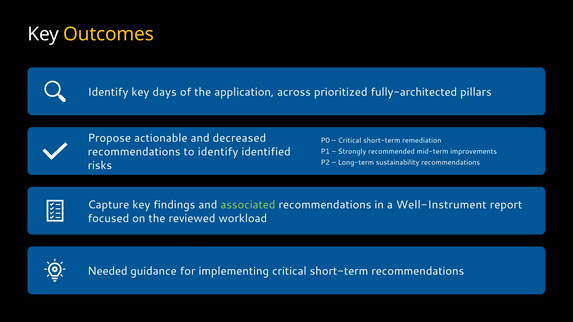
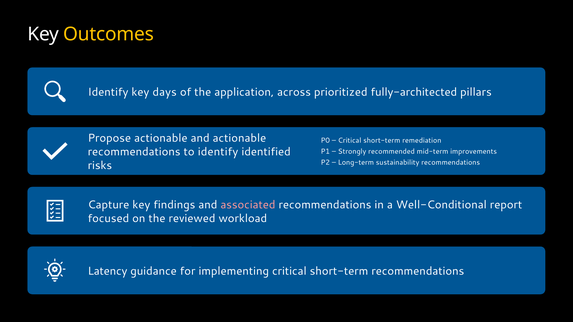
and decreased: decreased -> actionable
associated colour: light green -> pink
Well-Instrument: Well-Instrument -> Well-Conditional
Needed: Needed -> Latency
